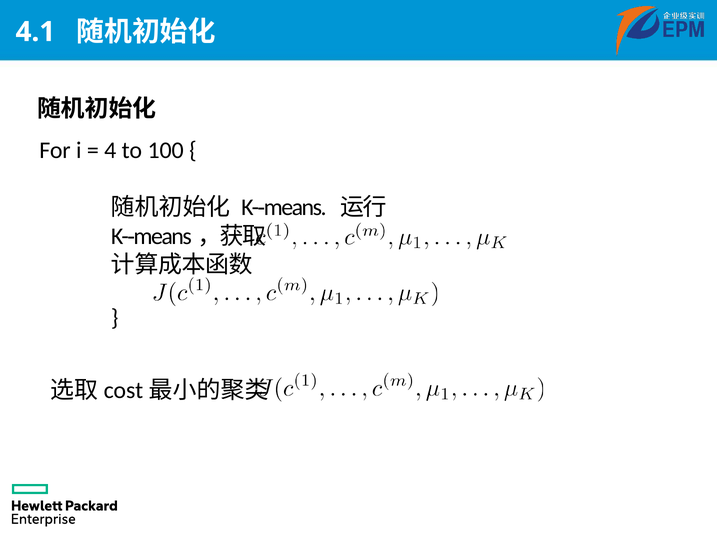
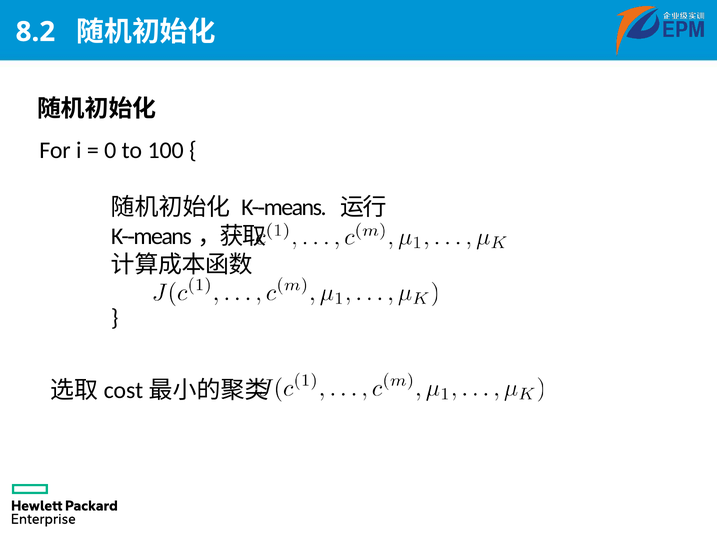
4.1: 4.1 -> 8.2
4: 4 -> 0
